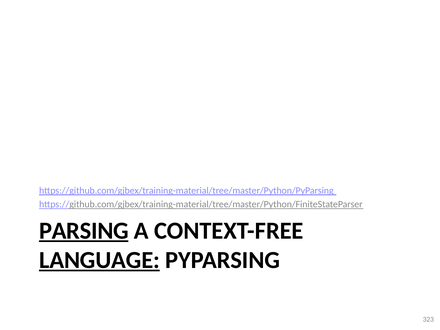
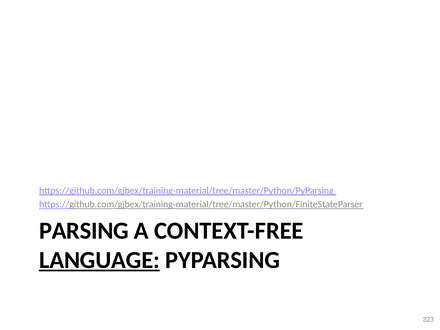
PARSING underline: present -> none
